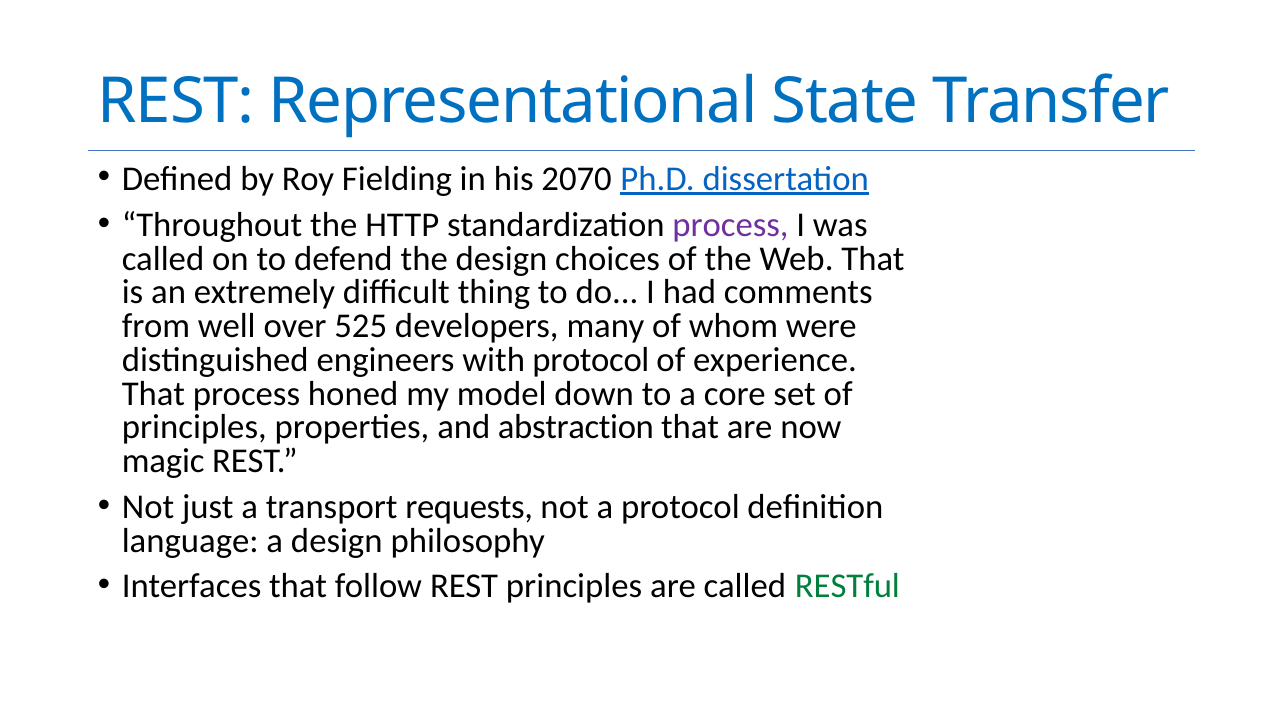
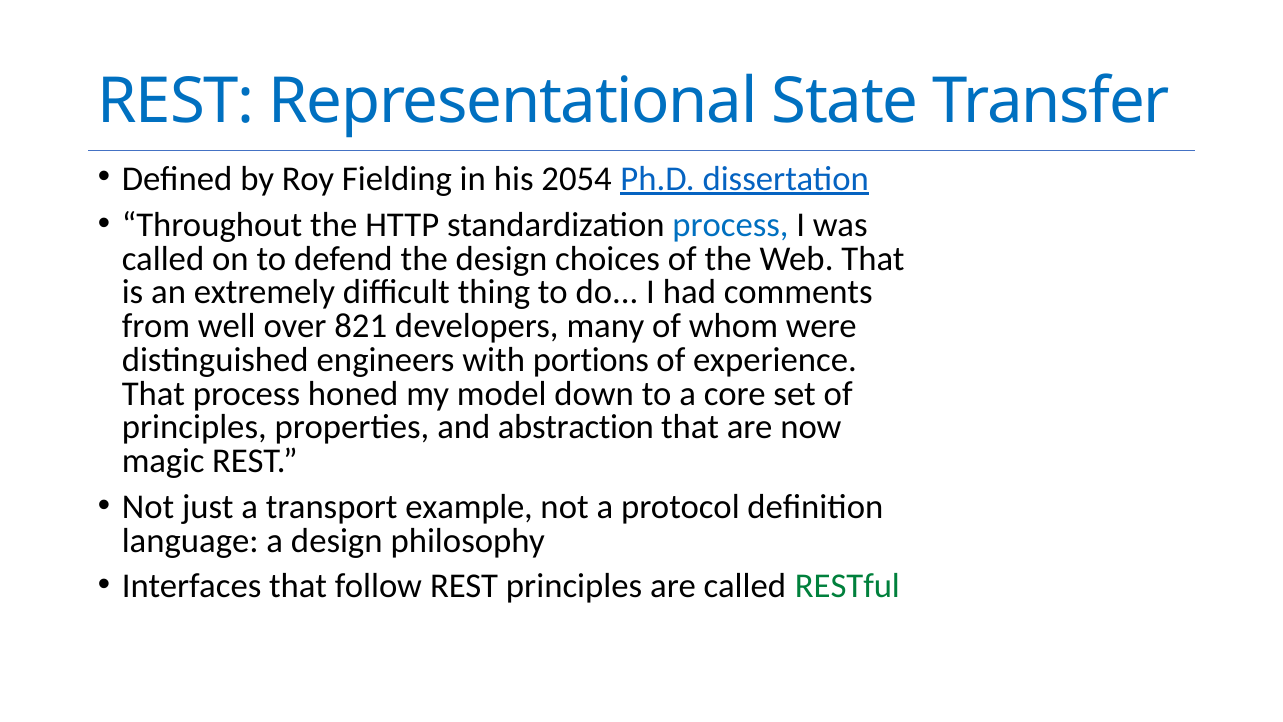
2070: 2070 -> 2054
process at (730, 225) colour: purple -> blue
525: 525 -> 821
with protocol: protocol -> portions
requests: requests -> example
